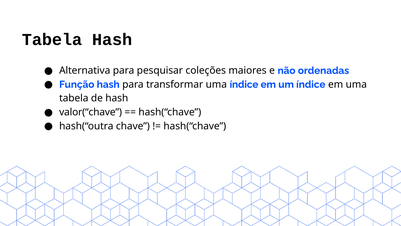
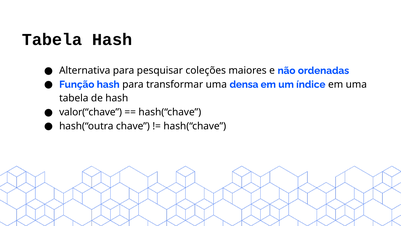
uma índice: índice -> densa
